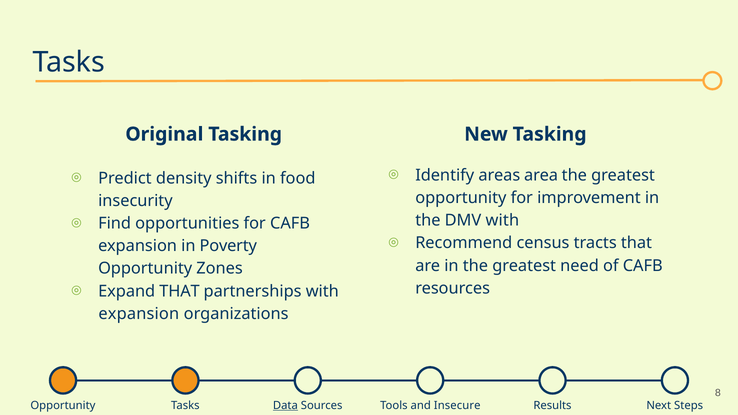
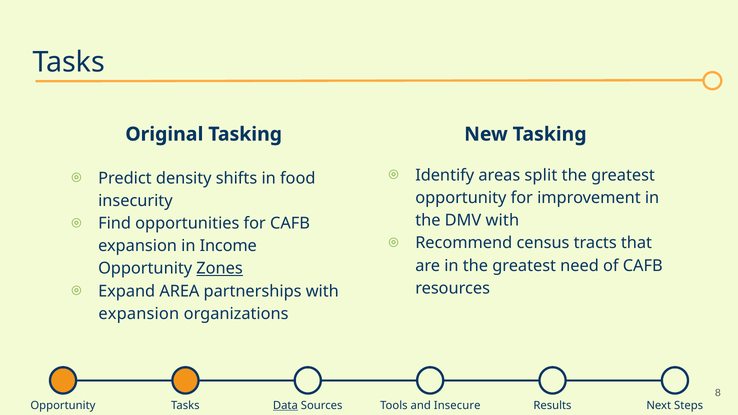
area: area -> split
Poverty: Poverty -> Income
Zones underline: none -> present
Expand THAT: THAT -> AREA
